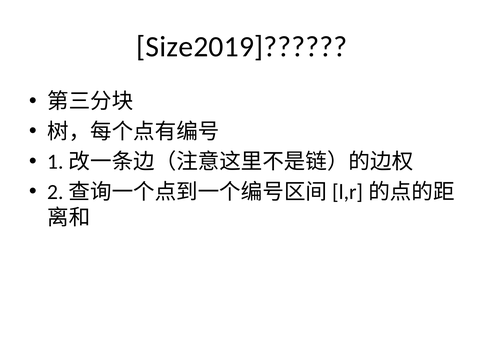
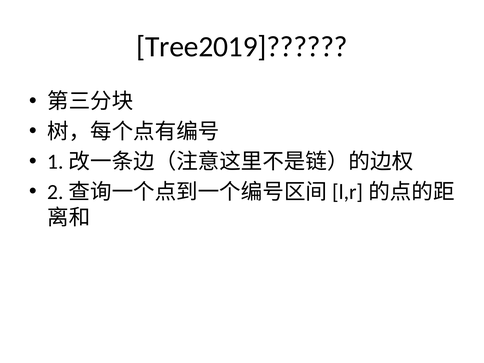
Size2019: Size2019 -> Tree2019
